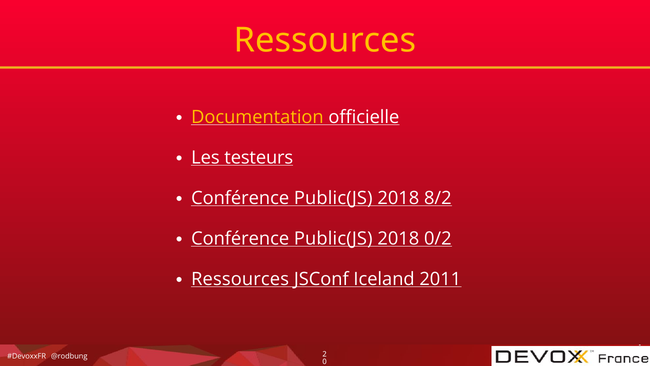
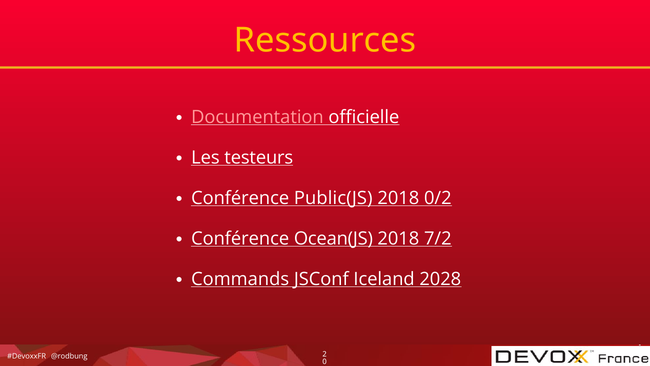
Documentation colour: yellow -> pink
8/2: 8/2 -> 0/2
Public(JS at (333, 239): Public(JS -> Ocean(JS
0/2: 0/2 -> 7/2
Ressources at (240, 279): Ressources -> Commands
2011: 2011 -> 2028
